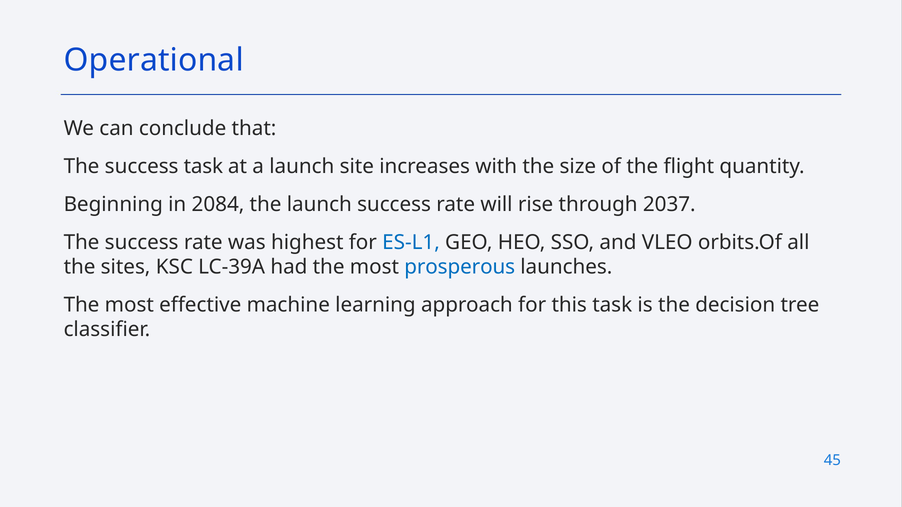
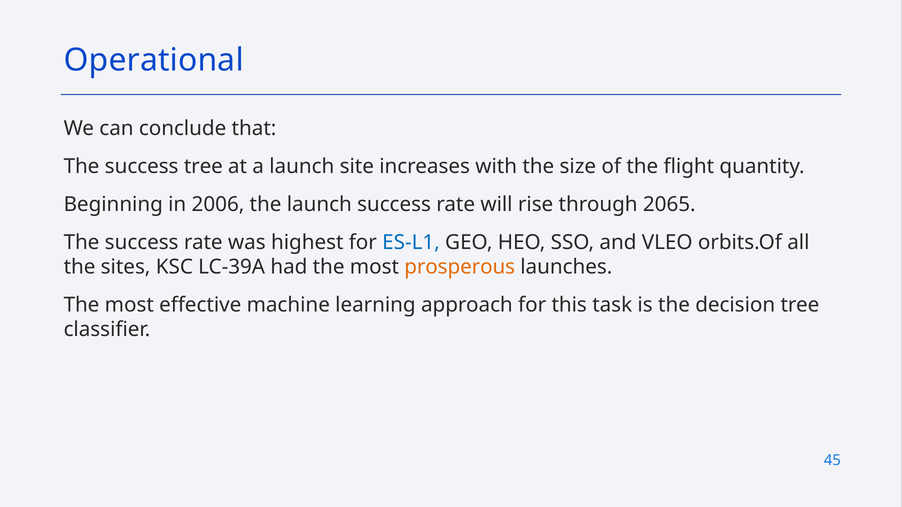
success task: task -> tree
2084: 2084 -> 2006
2037: 2037 -> 2065
prosperous colour: blue -> orange
